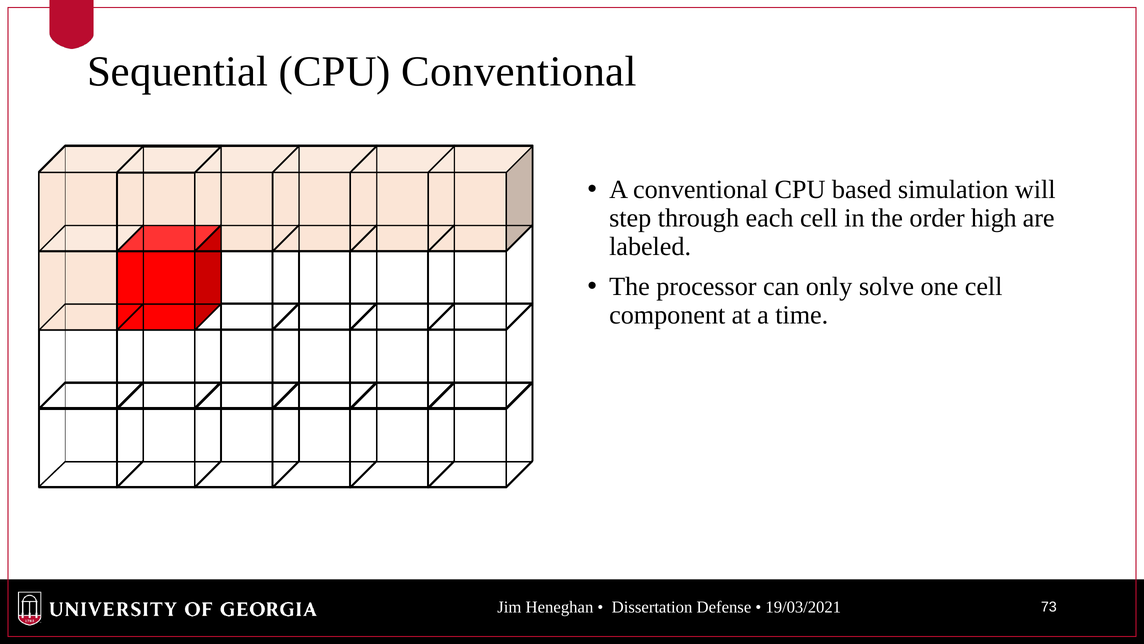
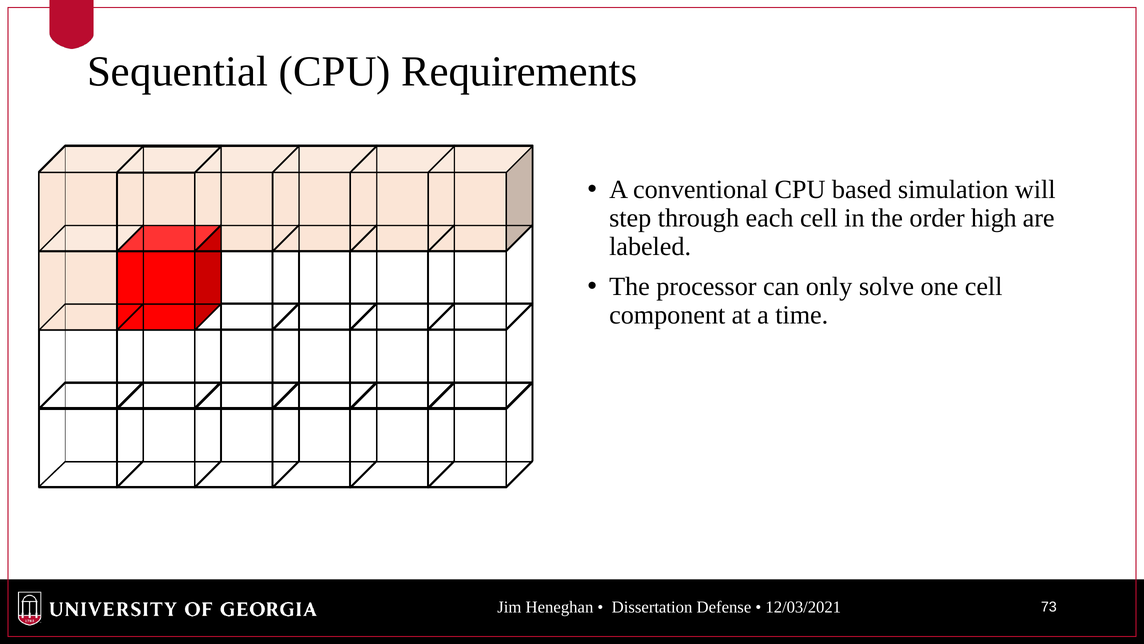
CPU Conventional: Conventional -> Requirements
19/03/2021: 19/03/2021 -> 12/03/2021
